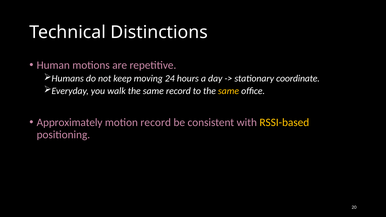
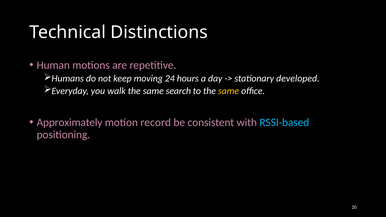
coordinate: coordinate -> developed
same record: record -> search
RSSI-based colour: yellow -> light blue
